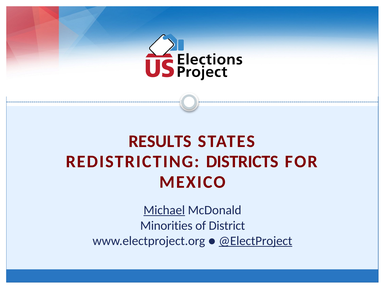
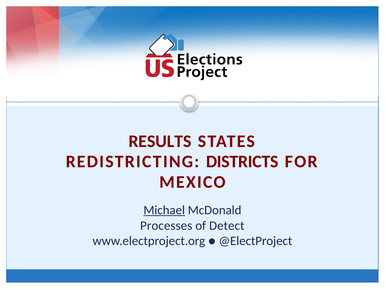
Minorities: Minorities -> Processes
District: District -> Detect
@ElectProject underline: present -> none
